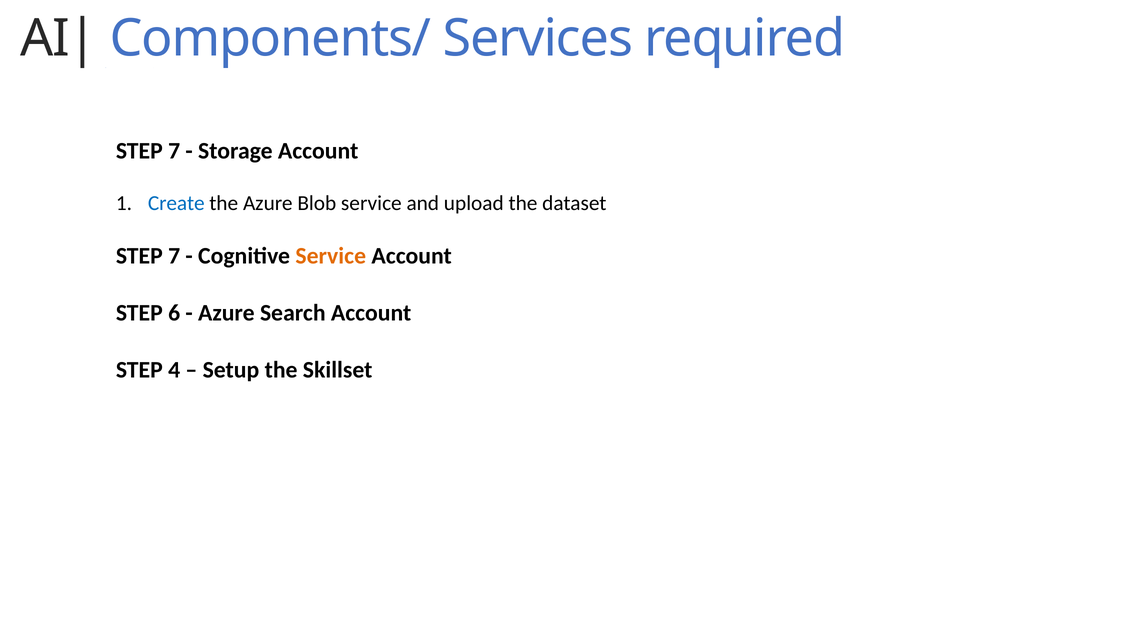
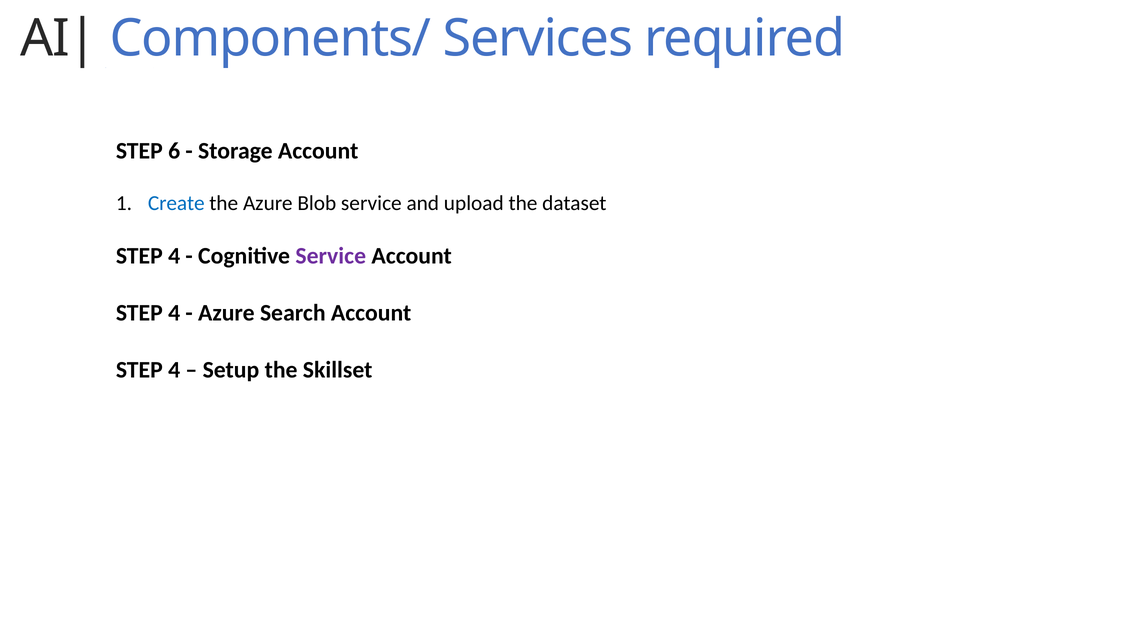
7 at (174, 151): 7 -> 6
7 at (174, 256): 7 -> 4
Service at (331, 256) colour: orange -> purple
6 at (174, 313): 6 -> 4
